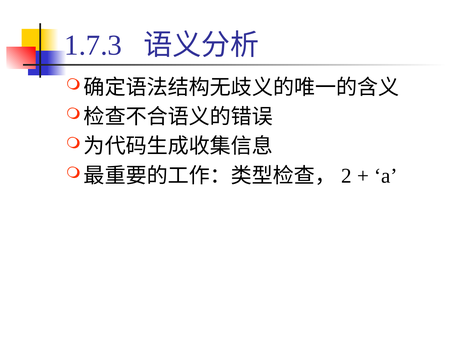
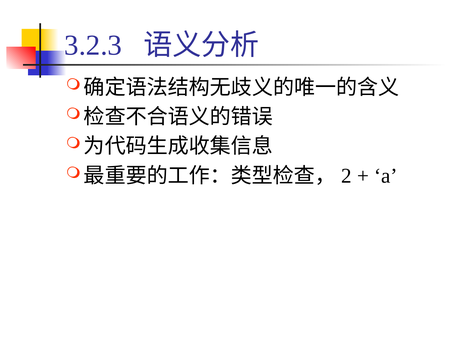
1.7.3: 1.7.3 -> 3.2.3
